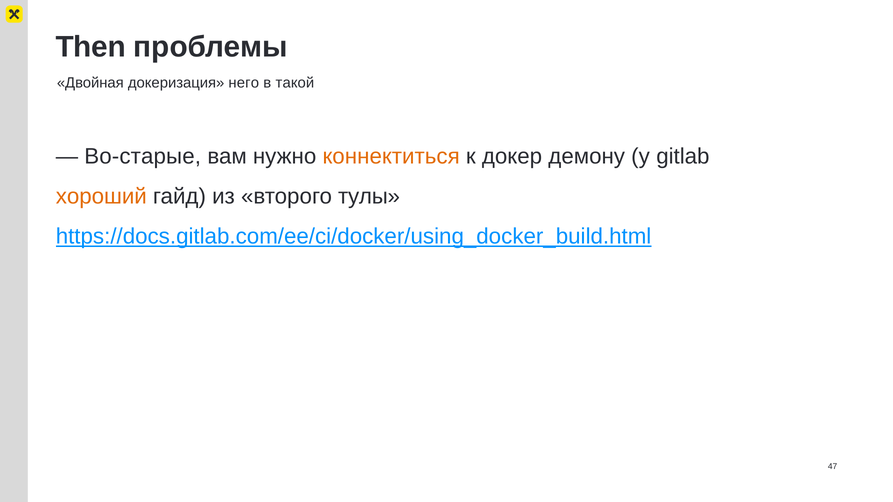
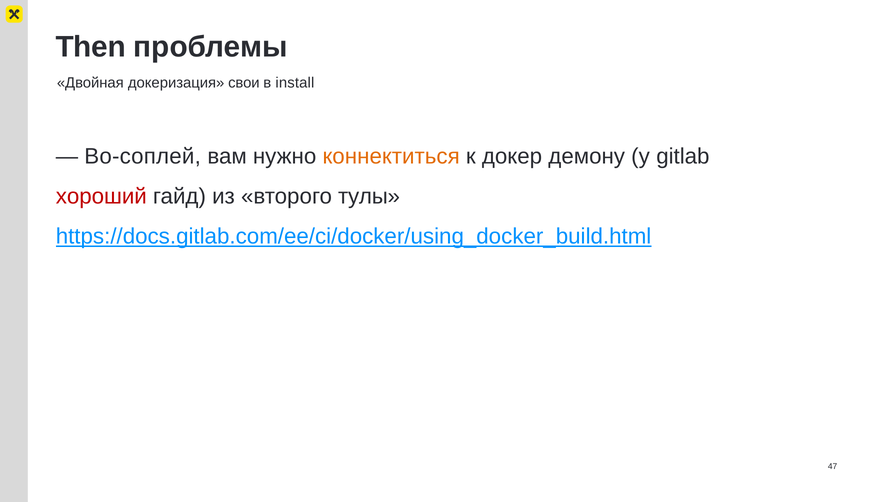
него: него -> свои
такой: такой -> install
Во-старые: Во-старые -> Во-соплей
хороший colour: orange -> red
